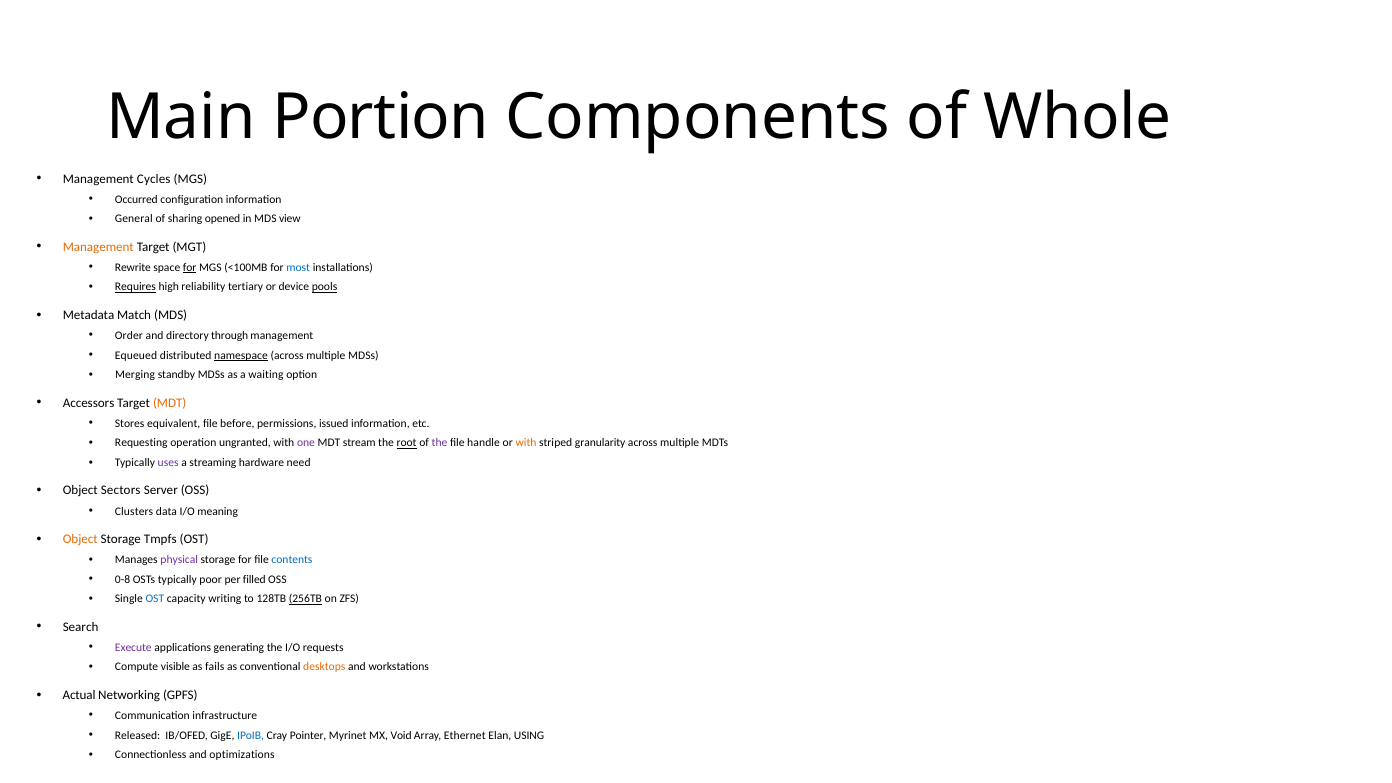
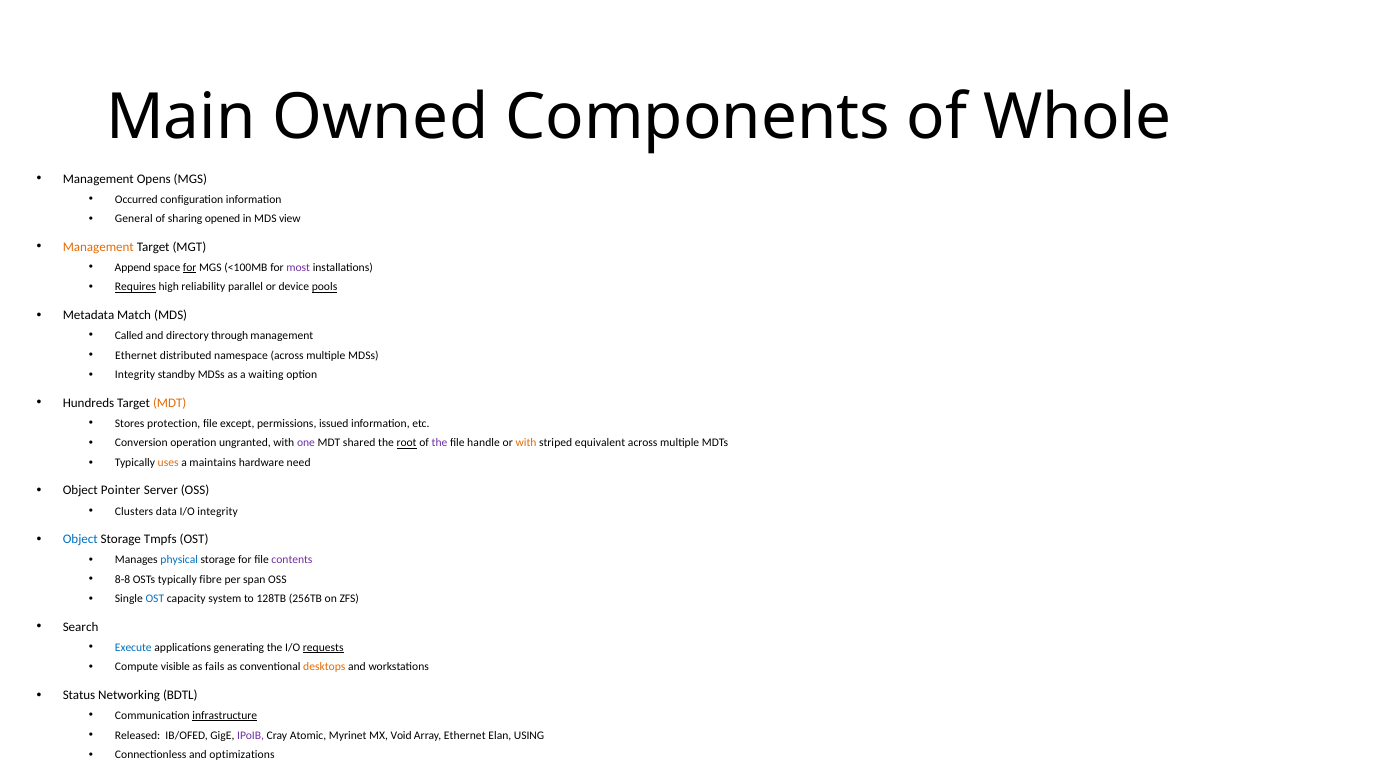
Portion: Portion -> Owned
Cycles: Cycles -> Opens
Rewrite: Rewrite -> Append
most colour: blue -> purple
tertiary: tertiary -> parallel
Order: Order -> Called
Equeued at (136, 355): Equeued -> Ethernet
namespace underline: present -> none
Merging at (135, 375): Merging -> Integrity
Accessors: Accessors -> Hundreds
equivalent: equivalent -> protection
before: before -> except
Requesting: Requesting -> Conversion
stream: stream -> shared
granularity: granularity -> equivalent
uses colour: purple -> orange
streaming: streaming -> maintains
Sectors: Sectors -> Pointer
I/O meaning: meaning -> integrity
Object at (80, 539) colour: orange -> blue
physical colour: purple -> blue
contents colour: blue -> purple
0-8: 0-8 -> 8-8
poor: poor -> fibre
filled: filled -> span
writing: writing -> system
256TB underline: present -> none
Execute colour: purple -> blue
requests underline: none -> present
Actual: Actual -> Status
GPFS: GPFS -> BDTL
infrastructure underline: none -> present
IPoIB colour: blue -> purple
Pointer: Pointer -> Atomic
